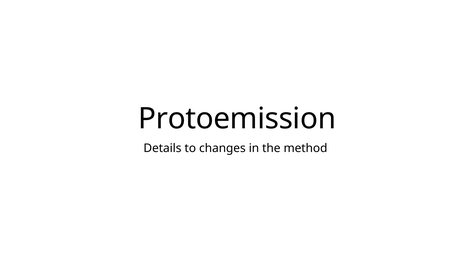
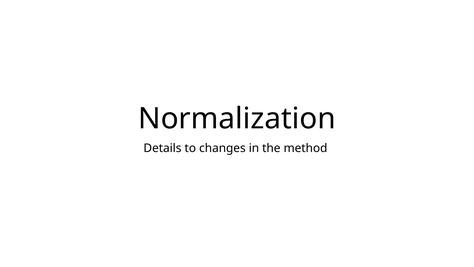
Protoemission: Protoemission -> Normalization
